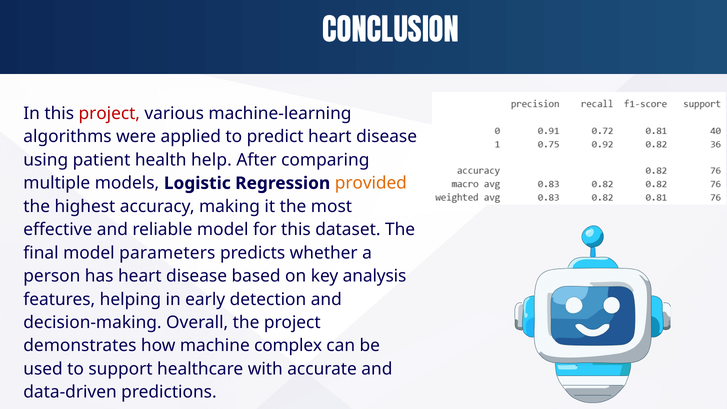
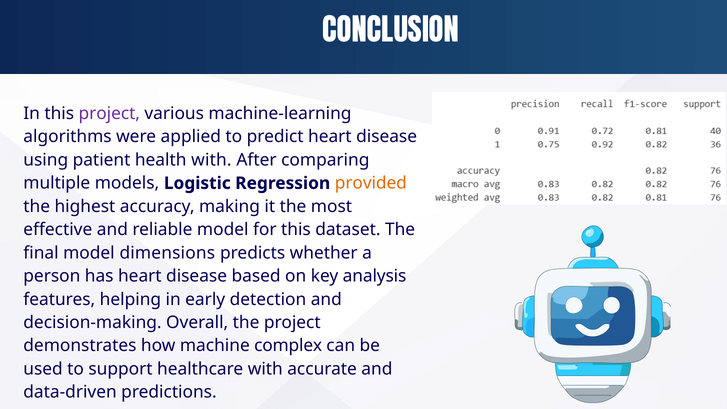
project at (109, 114) colour: red -> purple
health help: help -> with
parameters: parameters -> dimensions
